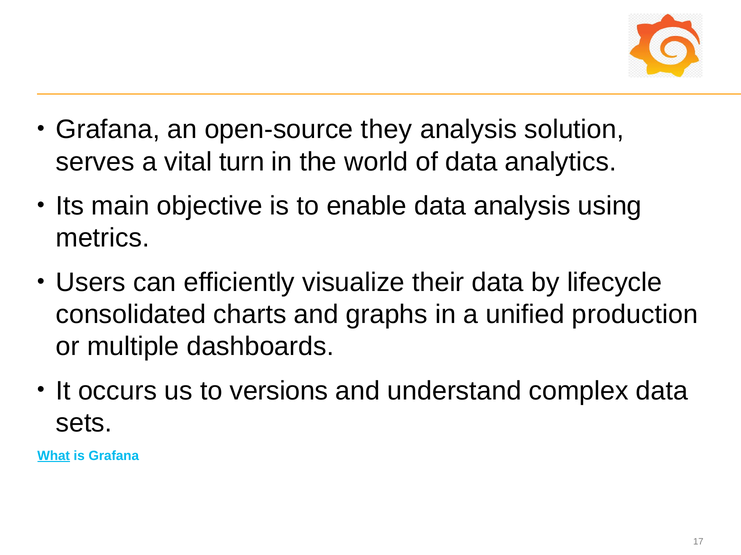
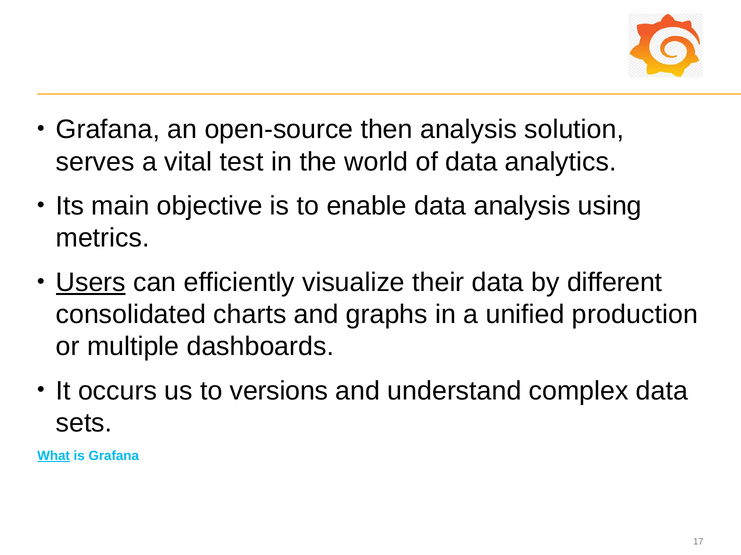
they: they -> then
turn: turn -> test
Users underline: none -> present
lifecycle: lifecycle -> different
